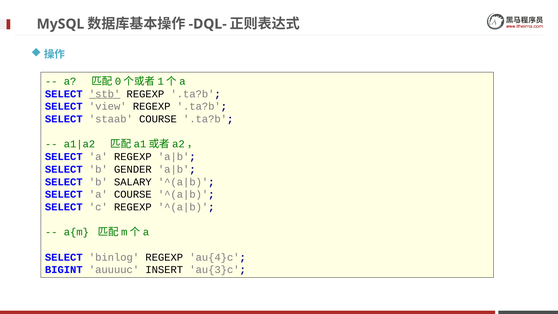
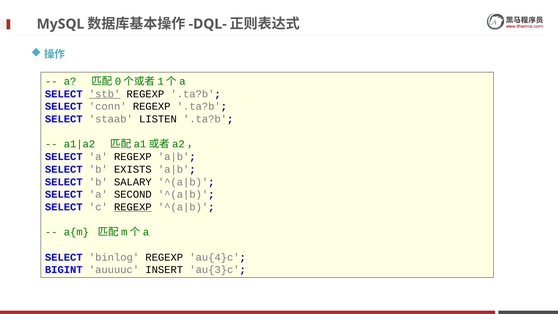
view: view -> conn
staab COURSE: COURSE -> LISTEN
GENDER: GENDER -> EXISTS
a COURSE: COURSE -> SECOND
REGEXP at (133, 207) underline: none -> present
